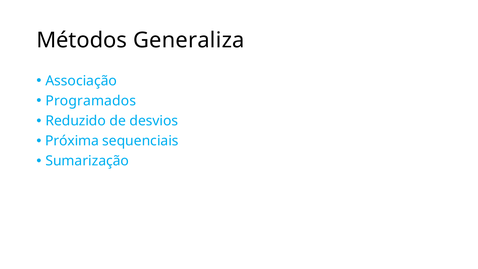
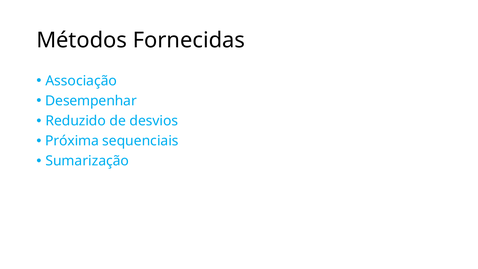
Generaliza: Generaliza -> Fornecidas
Programados: Programados -> Desempenhar
